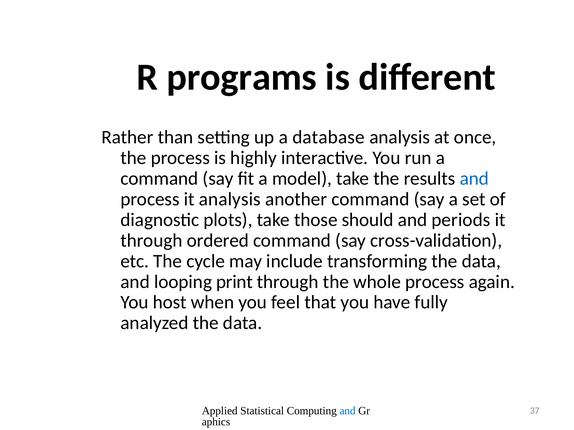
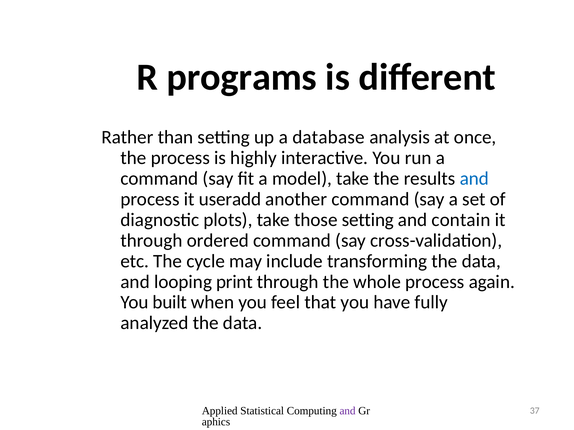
it analysis: analysis -> useradd
those should: should -> setting
periods: periods -> contain
host: host -> built
and at (348, 411) colour: blue -> purple
